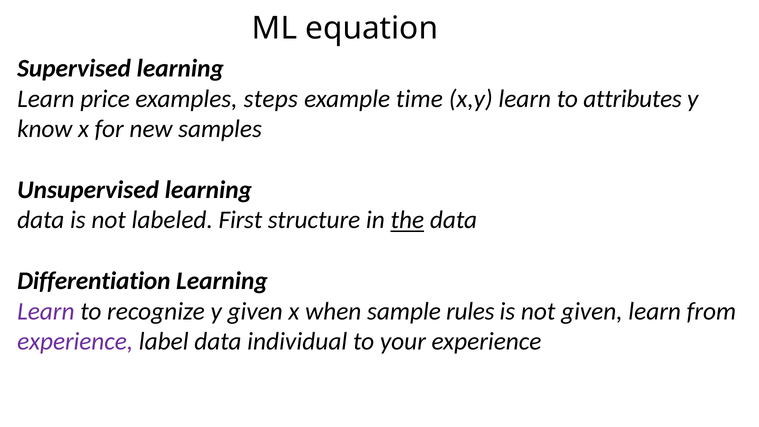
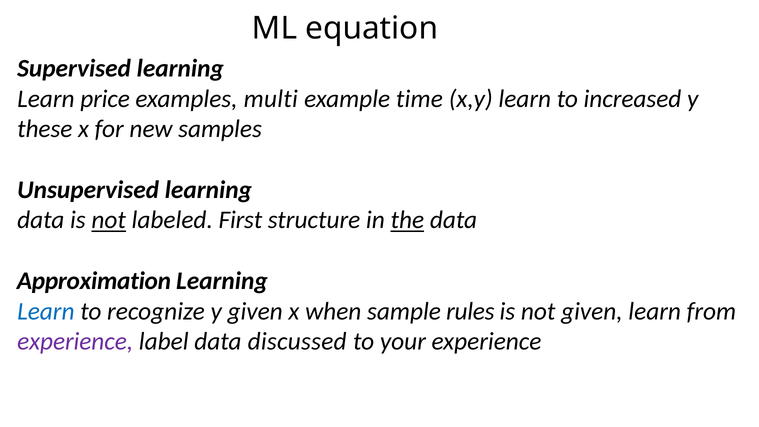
steps: steps -> multi
attributes: attributes -> increased
know: know -> these
not at (109, 220) underline: none -> present
Differentiation: Differentiation -> Approximation
Learn at (46, 311) colour: purple -> blue
individual: individual -> discussed
